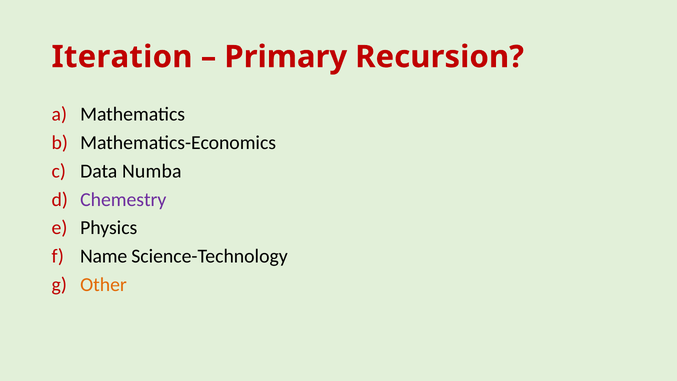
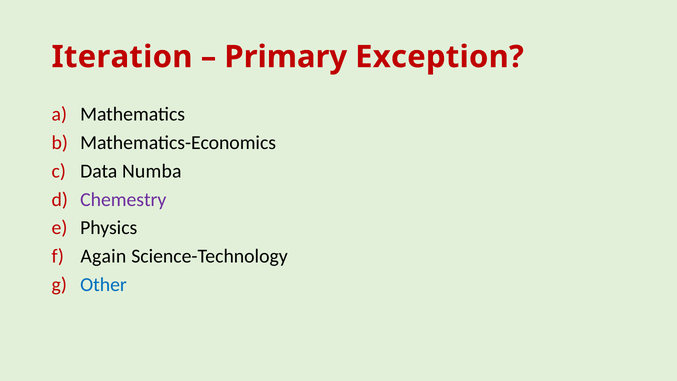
Recursion: Recursion -> Exception
Name: Name -> Again
Other colour: orange -> blue
